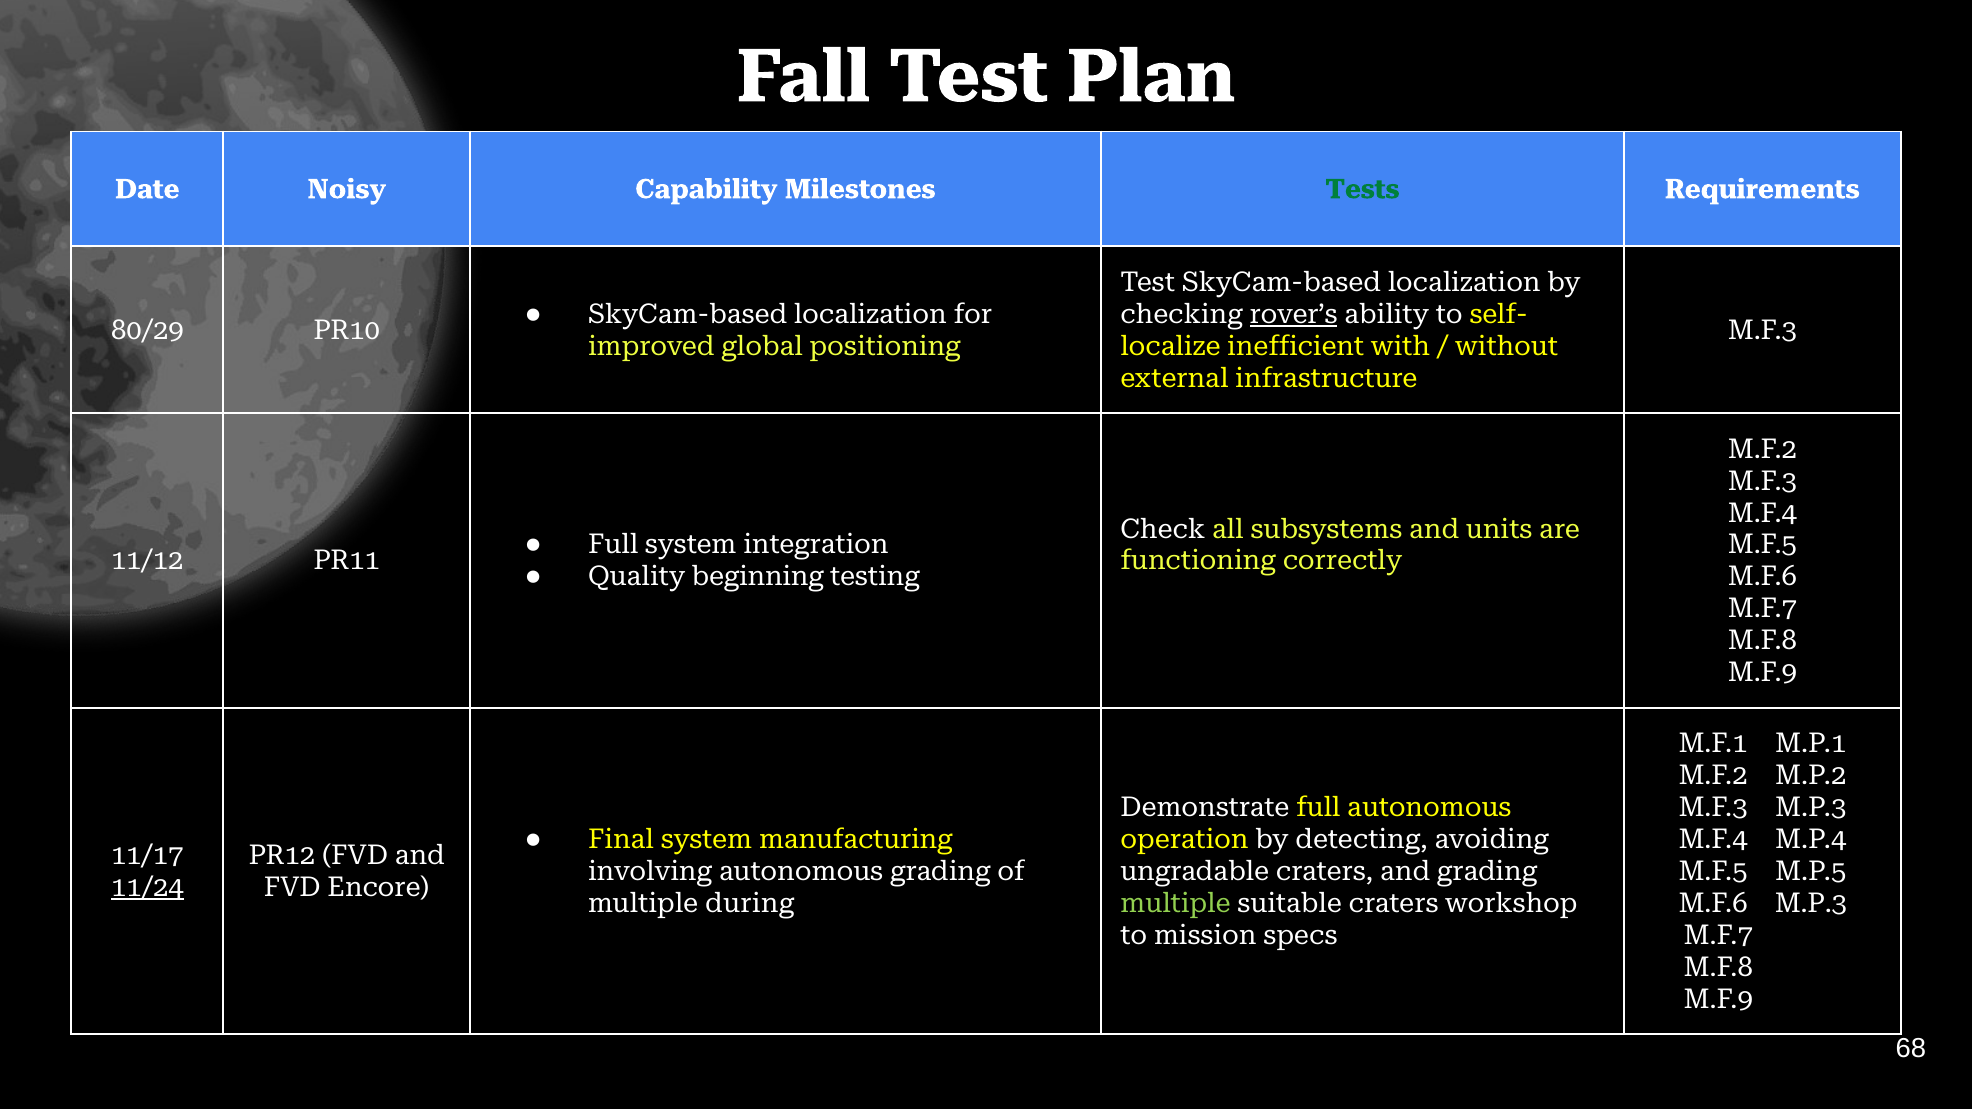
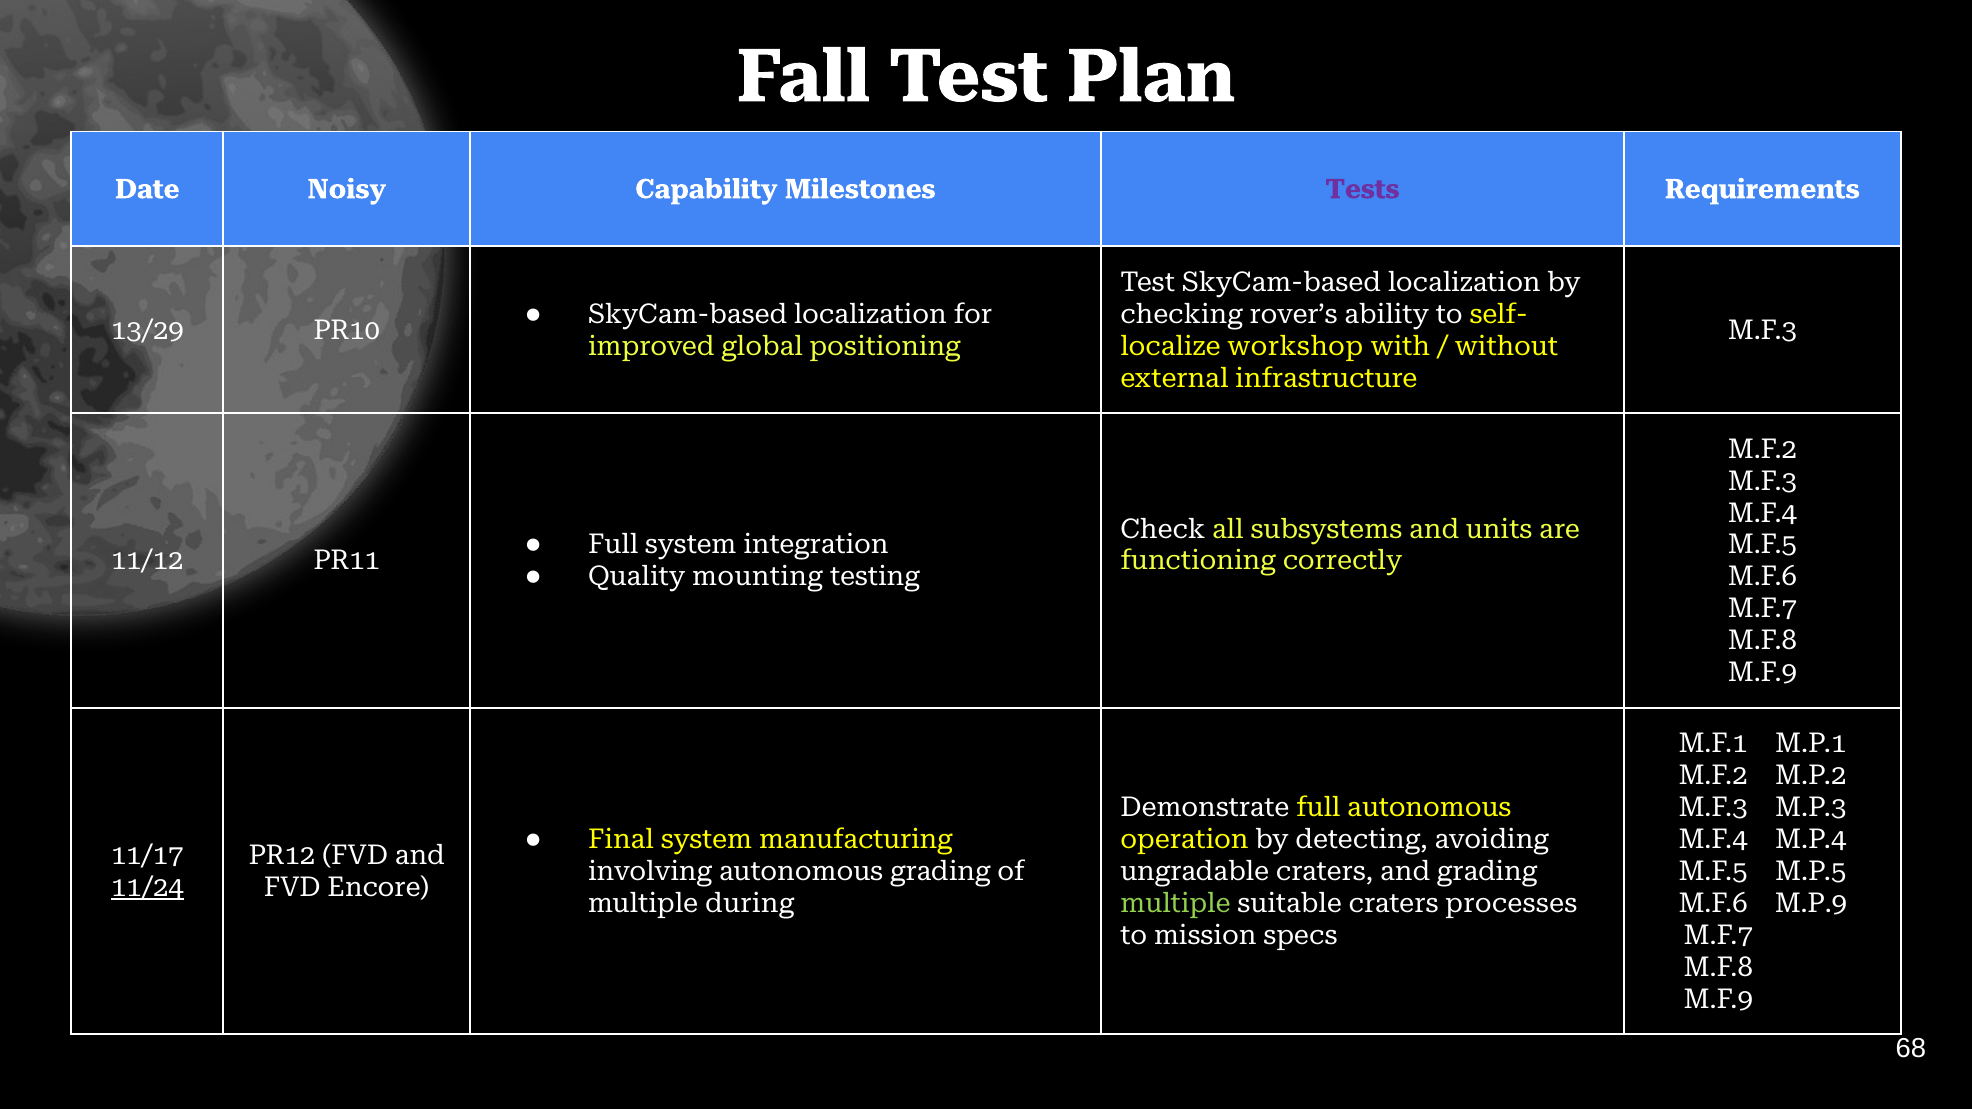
Tests colour: green -> purple
rover’s underline: present -> none
80/29: 80/29 -> 13/29
inefficient: inefficient -> workshop
beginning: beginning -> mounting
workshop: workshop -> processes
M.F.6 M.P.3: M.P.3 -> M.P.9
